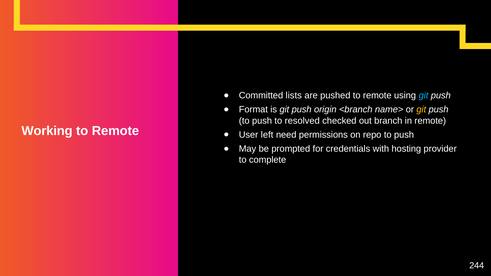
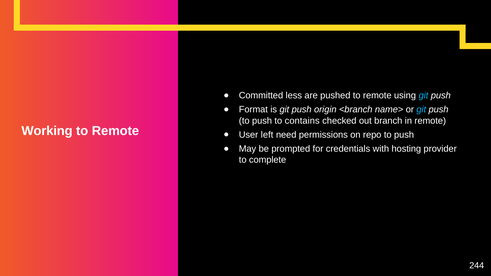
lists: lists -> less
git at (421, 110) colour: yellow -> light blue
resolved: resolved -> contains
